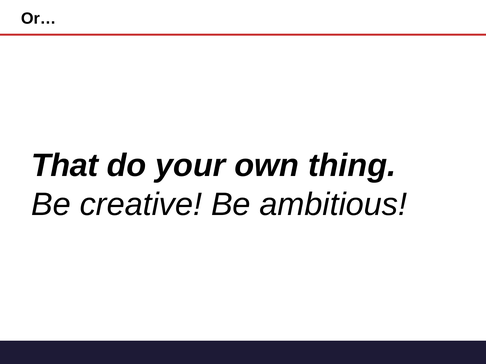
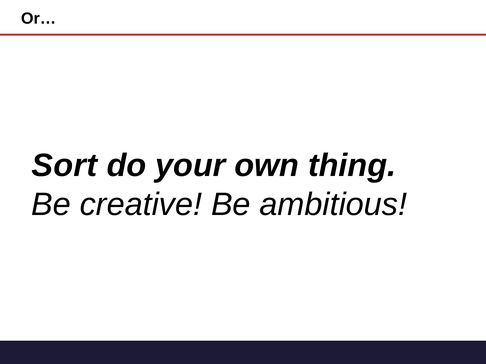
That: That -> Sort
